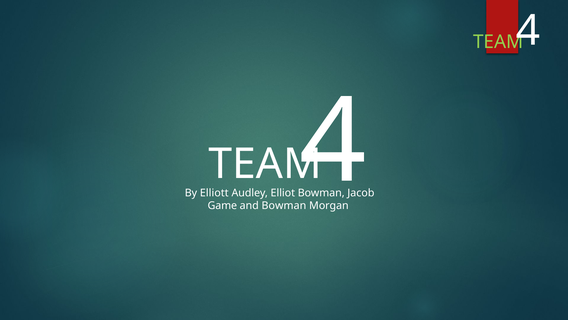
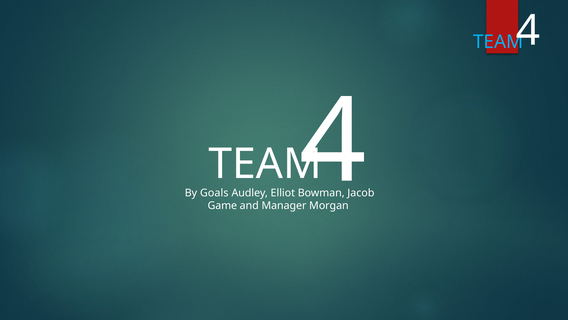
TEAM at (498, 42) colour: light green -> light blue
Elliott: Elliott -> Goals
and Bowman: Bowman -> Manager
